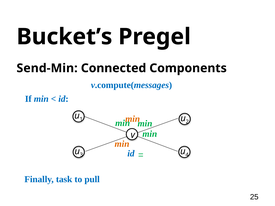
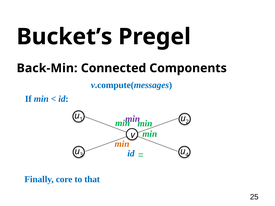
Send-Min: Send-Min -> Back-Min
min at (133, 119) colour: orange -> purple
task: task -> core
pull: pull -> that
